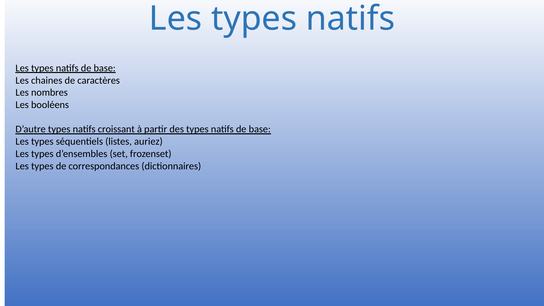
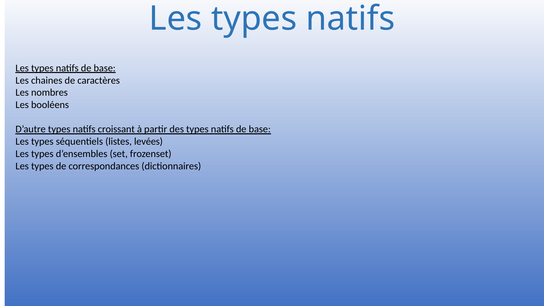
auriez: auriez -> levées
